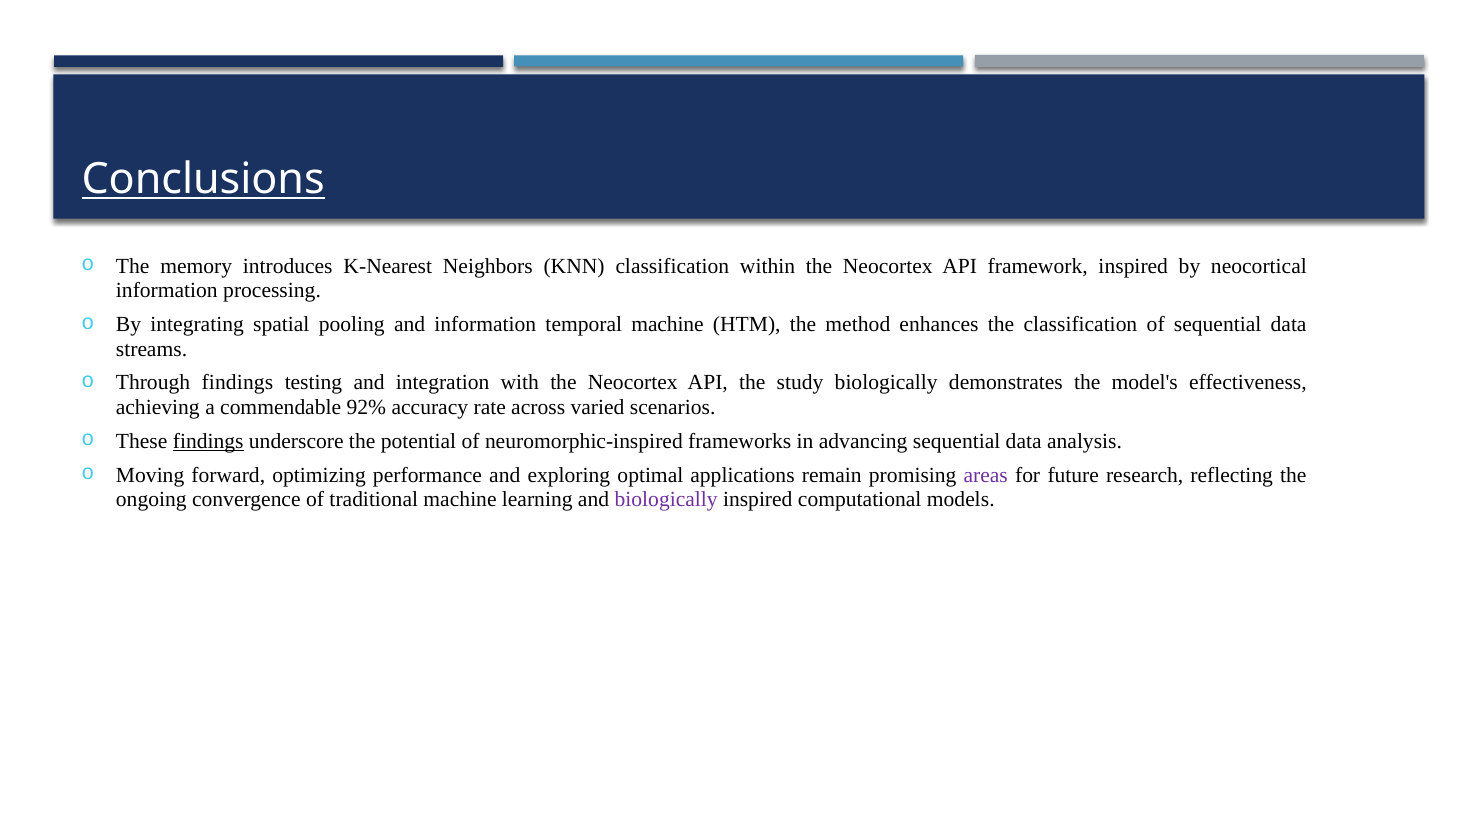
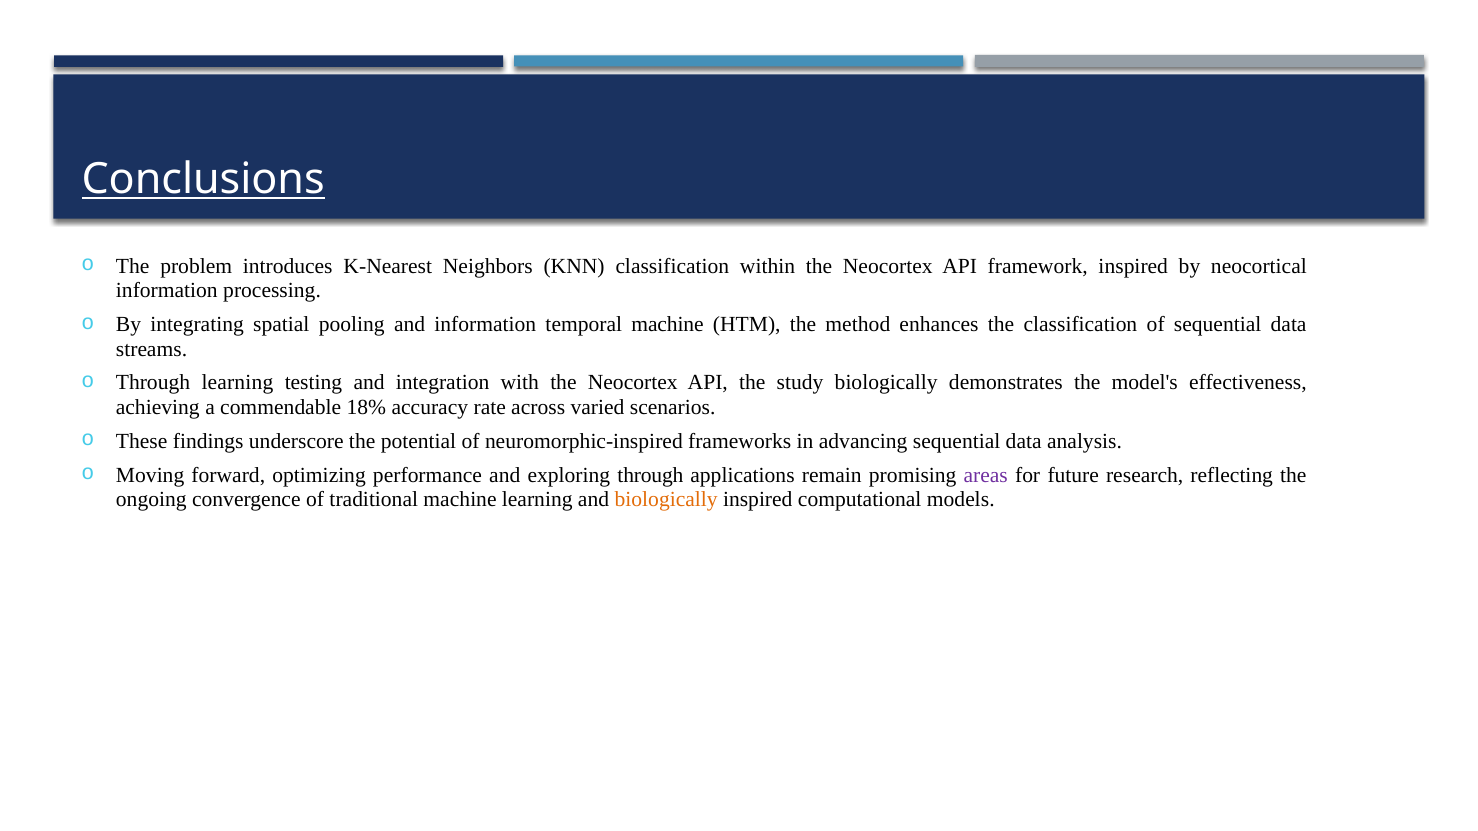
memory: memory -> problem
Through findings: findings -> learning
92%: 92% -> 18%
findings at (208, 441) underline: present -> none
exploring optimal: optimal -> through
biologically at (666, 500) colour: purple -> orange
